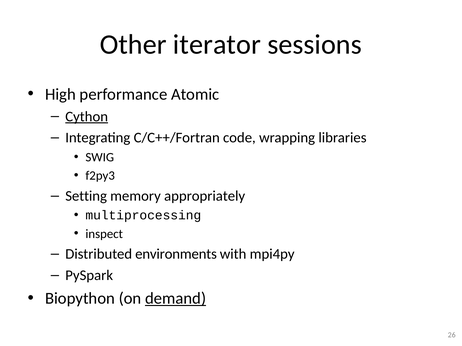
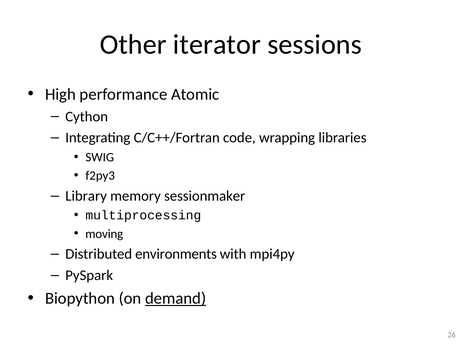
Cython underline: present -> none
Setting: Setting -> Library
appropriately: appropriately -> sessionmaker
inspect: inspect -> moving
